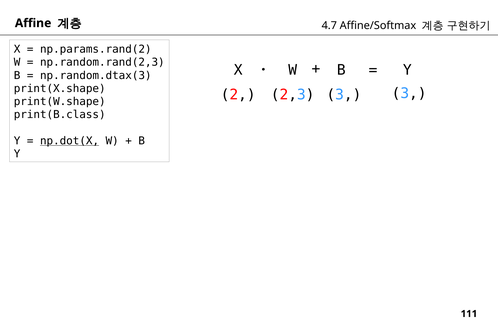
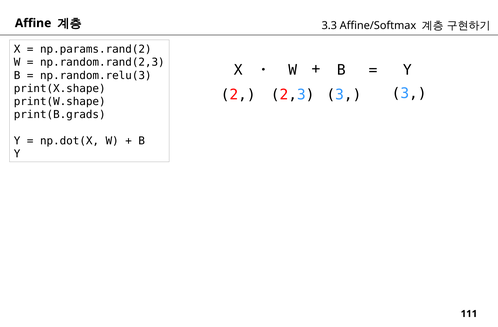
4.7: 4.7 -> 3.3
np.random.dtax(3: np.random.dtax(3 -> np.random.relu(3
print(B.class: print(B.class -> print(B.grads
np.dot(X underline: present -> none
